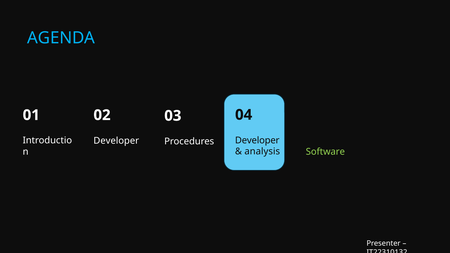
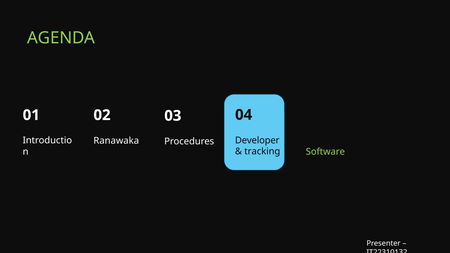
AGENDA colour: light blue -> light green
Developer at (116, 141): Developer -> Ranawaka
analysis: analysis -> tracking
